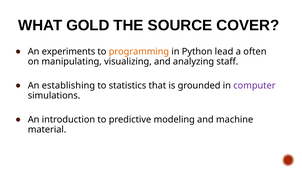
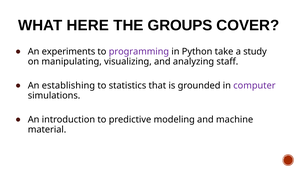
GOLD: GOLD -> HERE
SOURCE: SOURCE -> GROUPS
programming colour: orange -> purple
lead: lead -> take
often: often -> study
